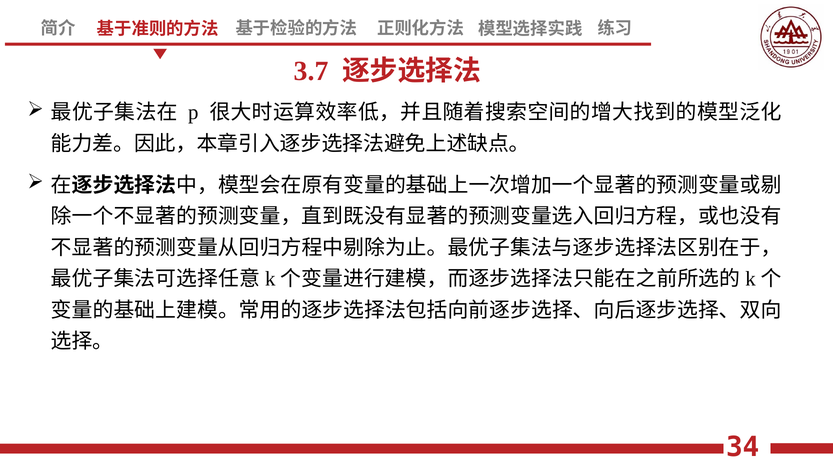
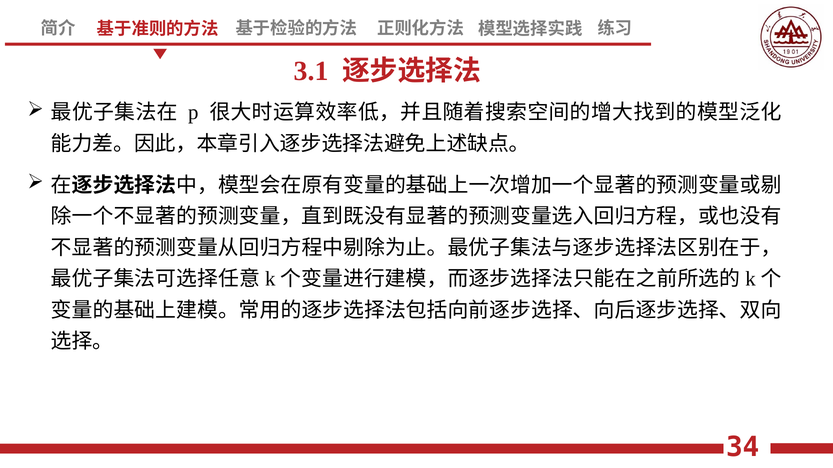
3.7: 3.7 -> 3.1
